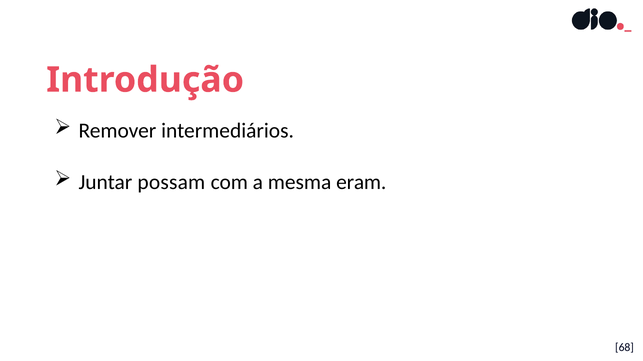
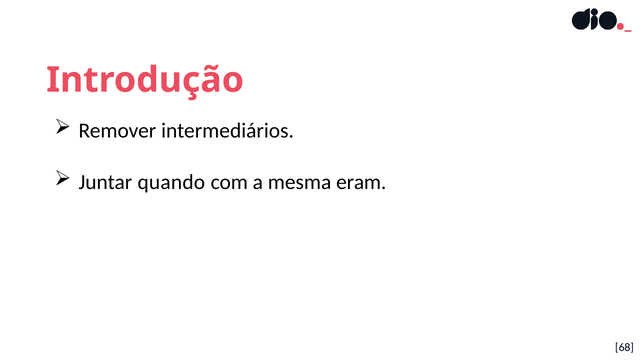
possam: possam -> quando
